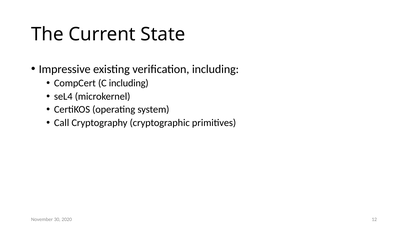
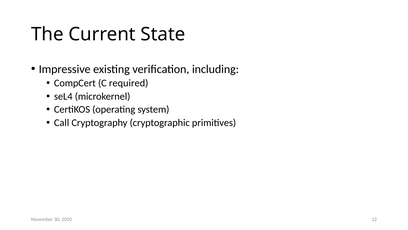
C including: including -> required
